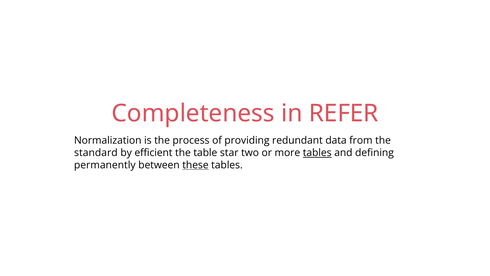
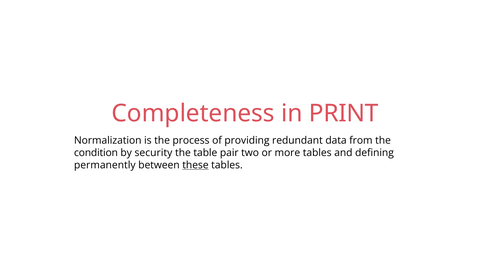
REFER: REFER -> PRINT
standard: standard -> condition
efficient: efficient -> security
star: star -> pair
tables at (317, 153) underline: present -> none
